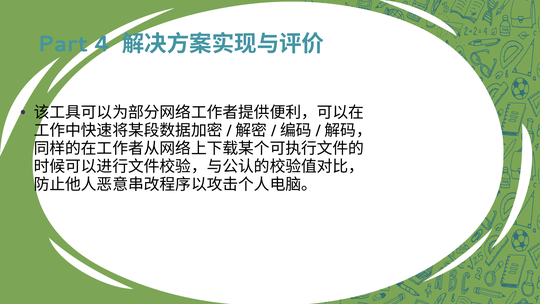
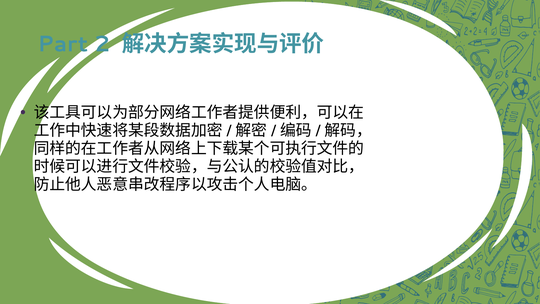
4: 4 -> 2
